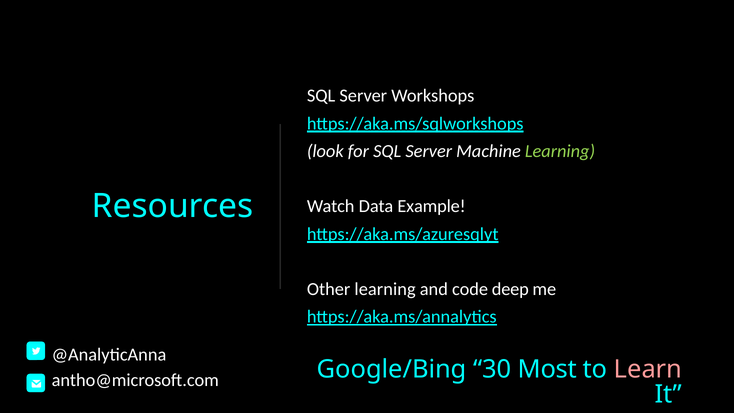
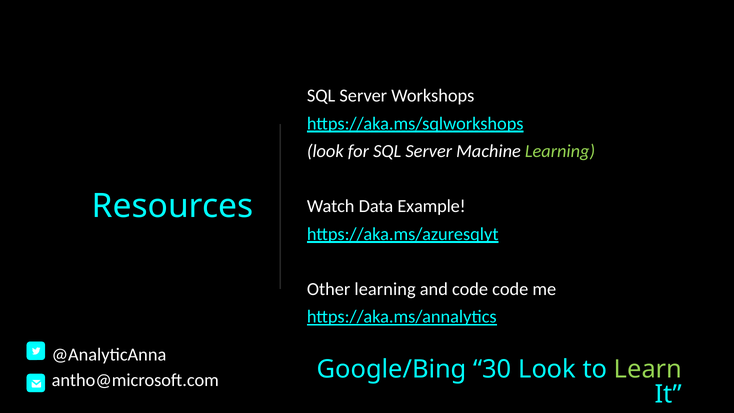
code deep: deep -> code
30 Most: Most -> Look
Learn colour: pink -> light green
